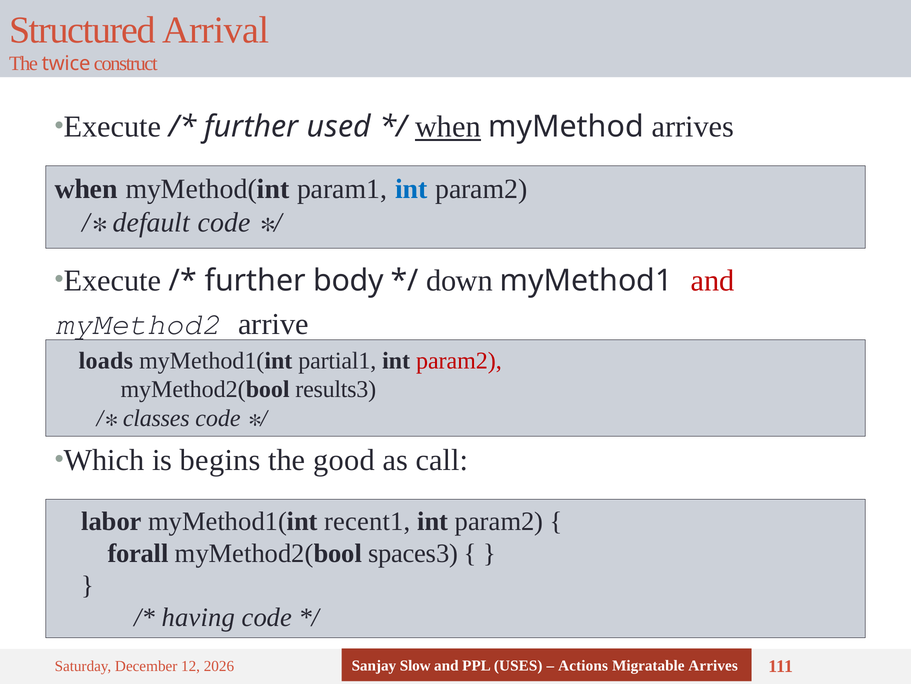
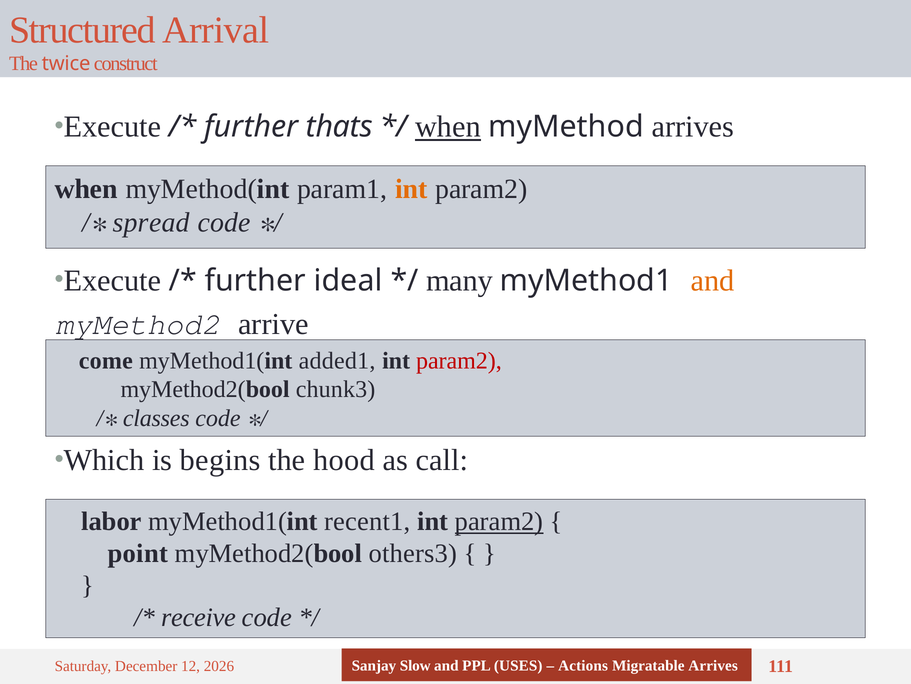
used: used -> thats
int at (411, 189) colour: blue -> orange
default: default -> spread
body: body -> ideal
down: down -> many
and at (713, 280) colour: red -> orange
loads: loads -> come
partial1: partial1 -> added1
results3: results3 -> chunk3
good: good -> hood
param2 at (499, 521) underline: none -> present
forall: forall -> point
spaces3: spaces3 -> others3
having: having -> receive
